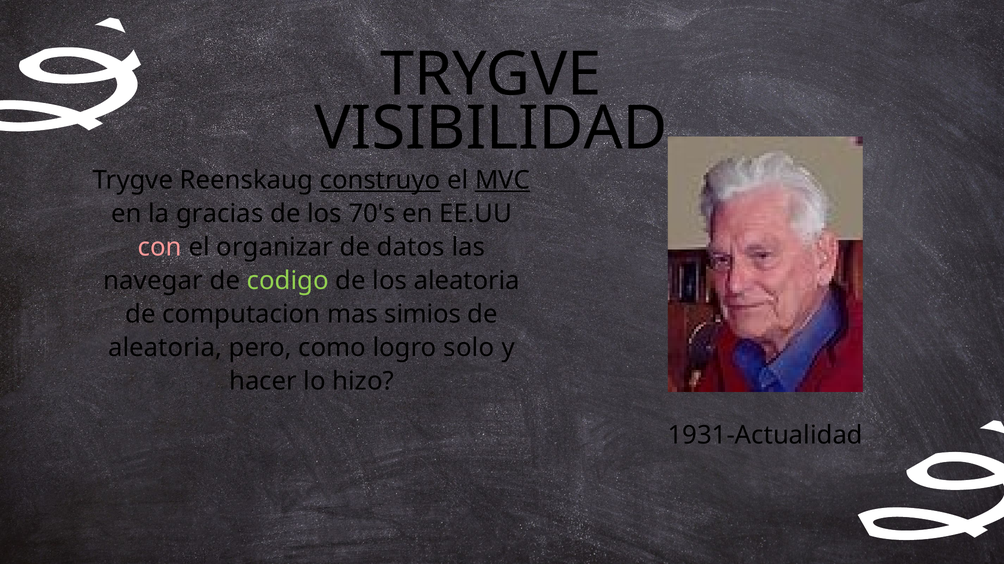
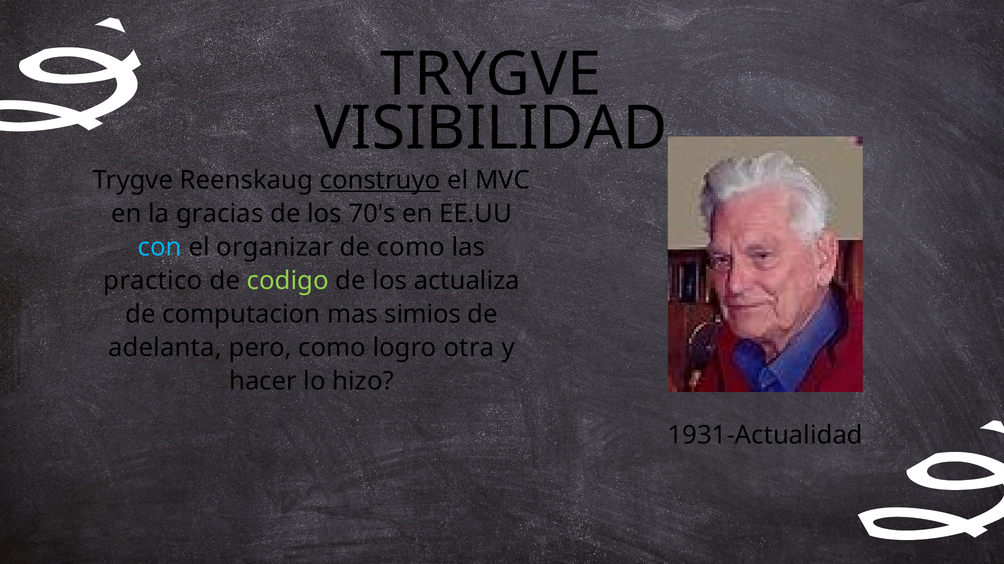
MVC underline: present -> none
con colour: pink -> light blue
de datos: datos -> como
navegar: navegar -> practico
los aleatoria: aleatoria -> actualiza
aleatoria at (165, 348): aleatoria -> adelanta
solo: solo -> otra
